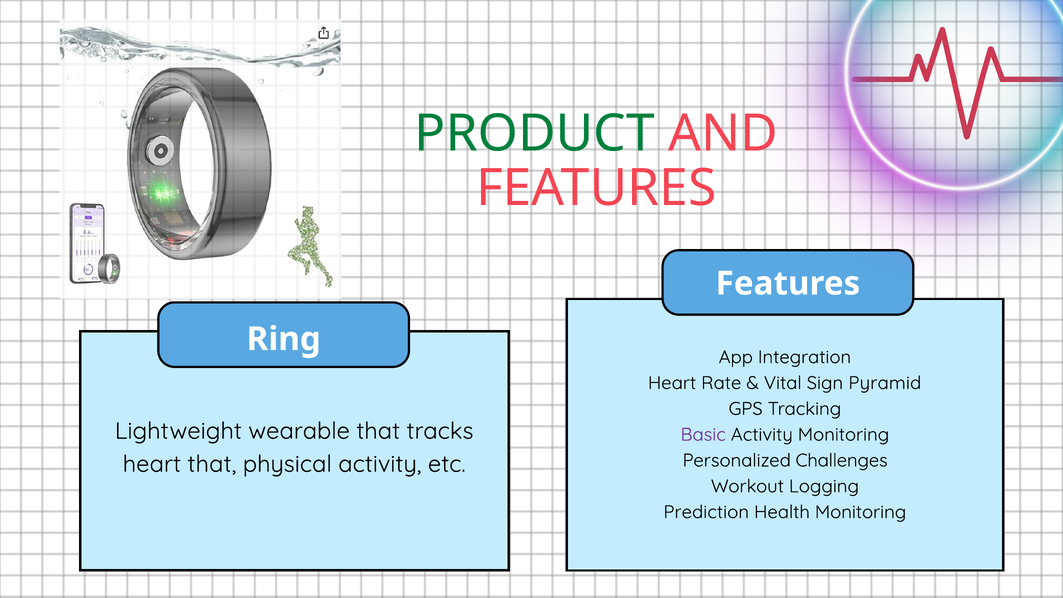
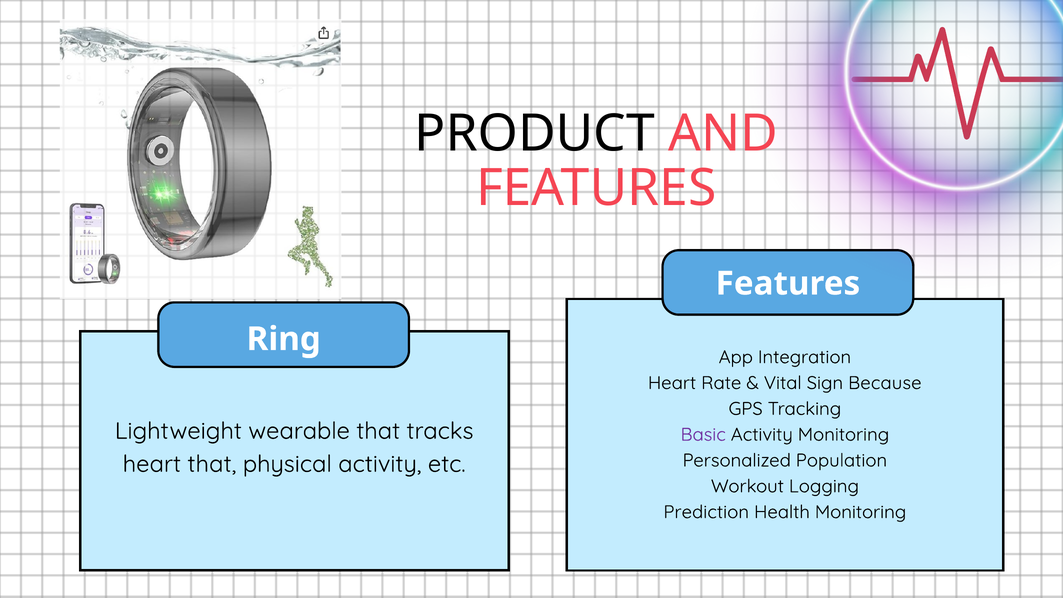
PRODUCT colour: green -> black
Pyramid: Pyramid -> Because
Challenges: Challenges -> Population
